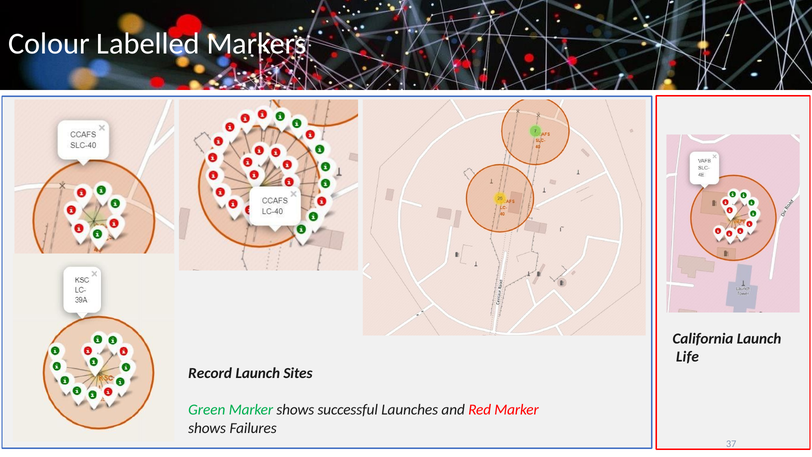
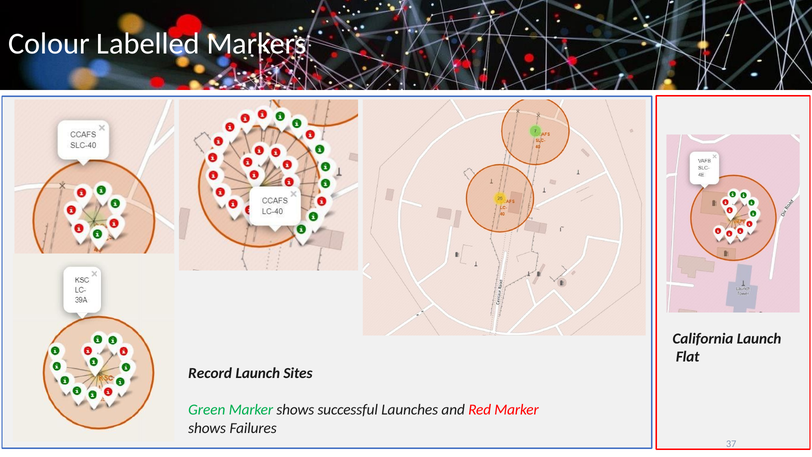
Life: Life -> Flat
